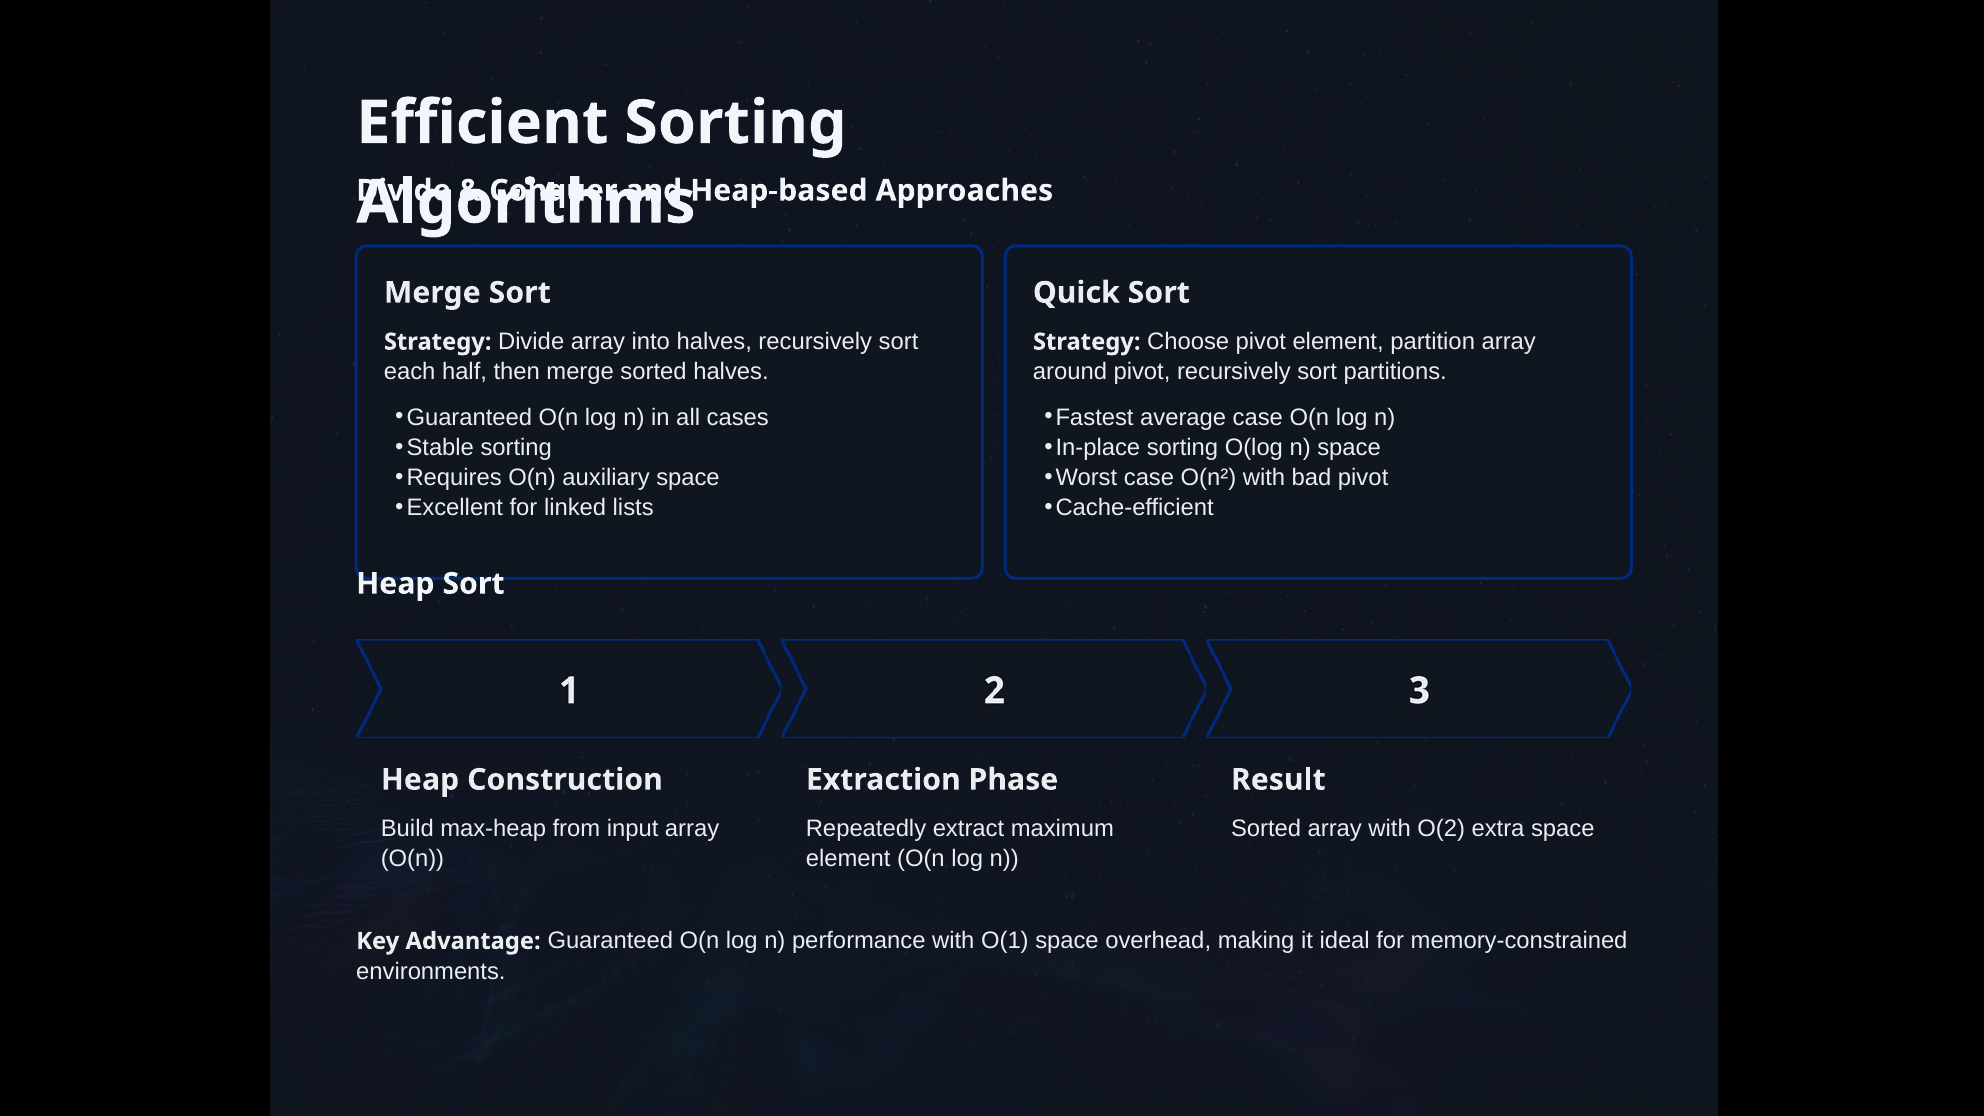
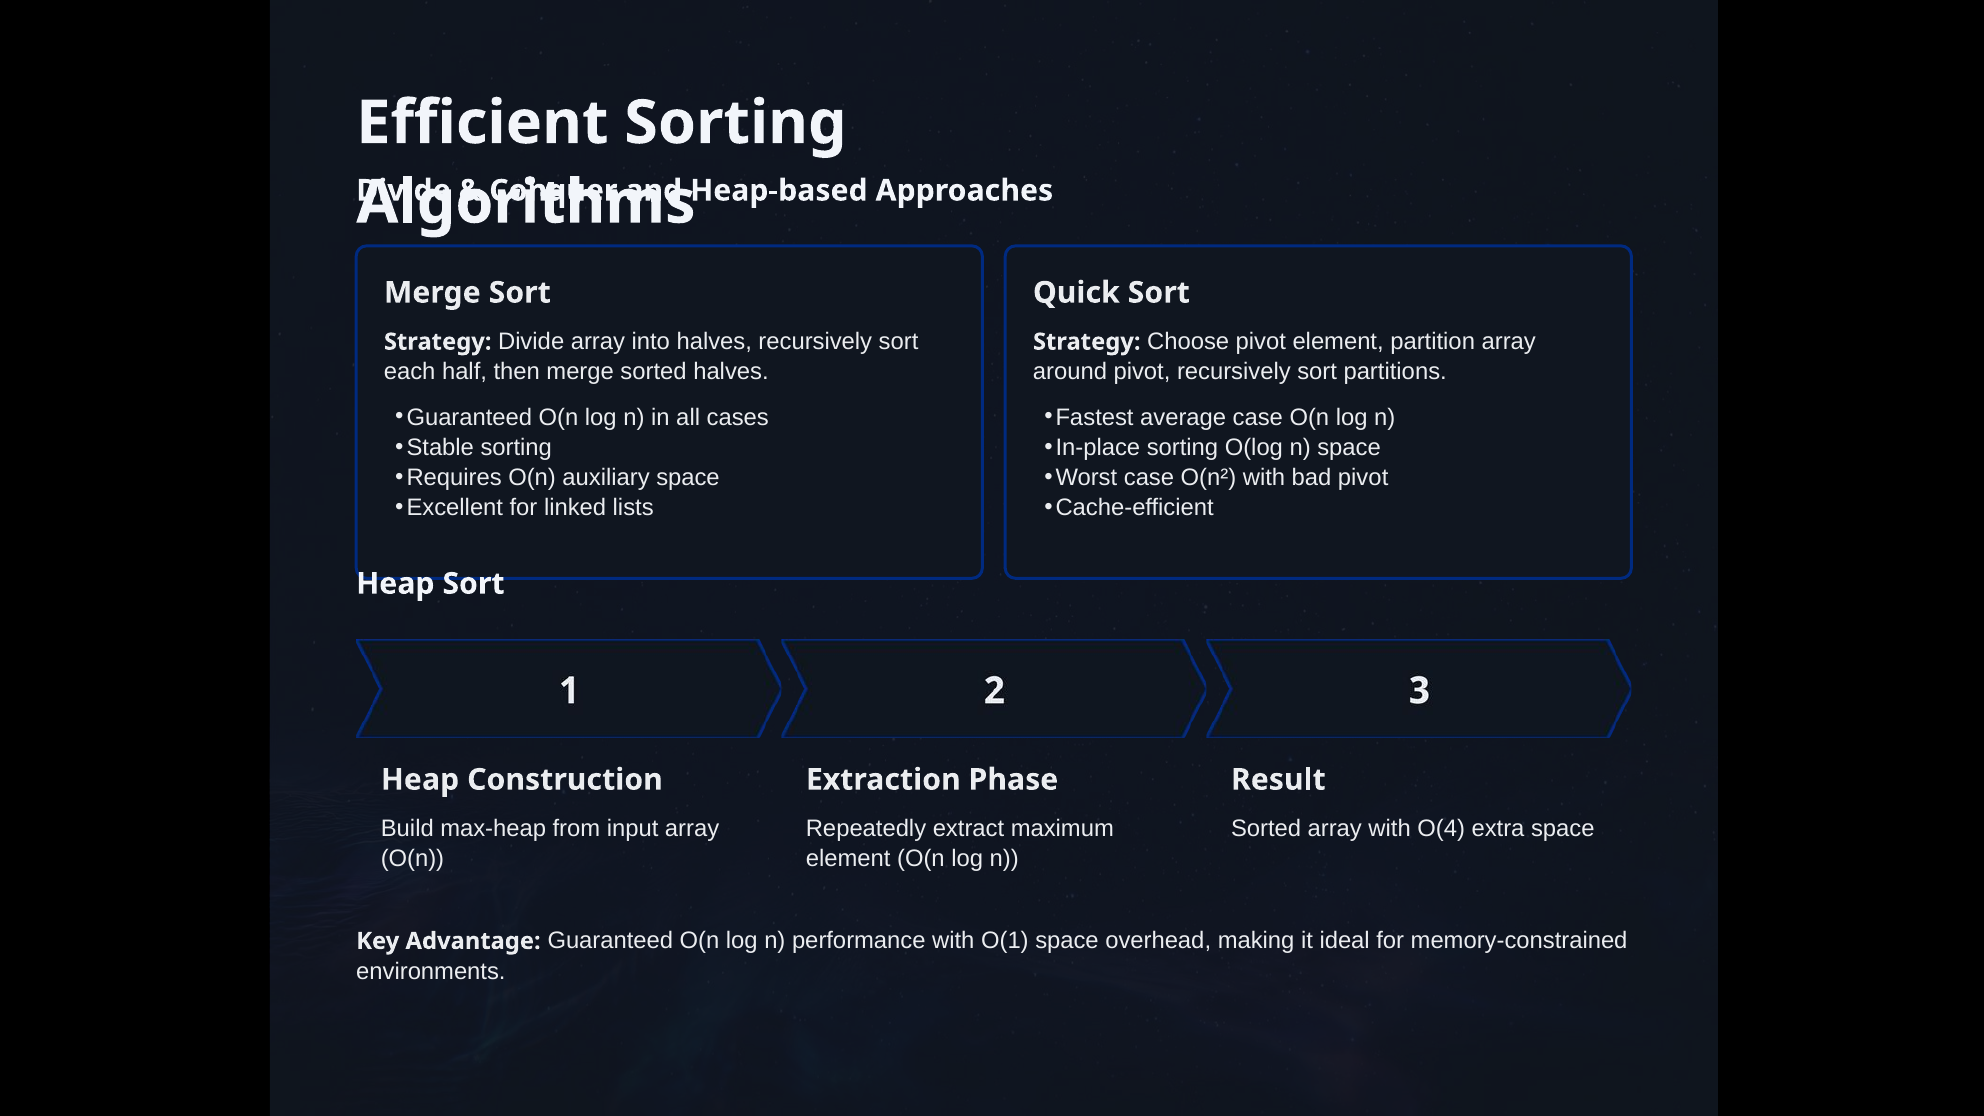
O(2: O(2 -> O(4
